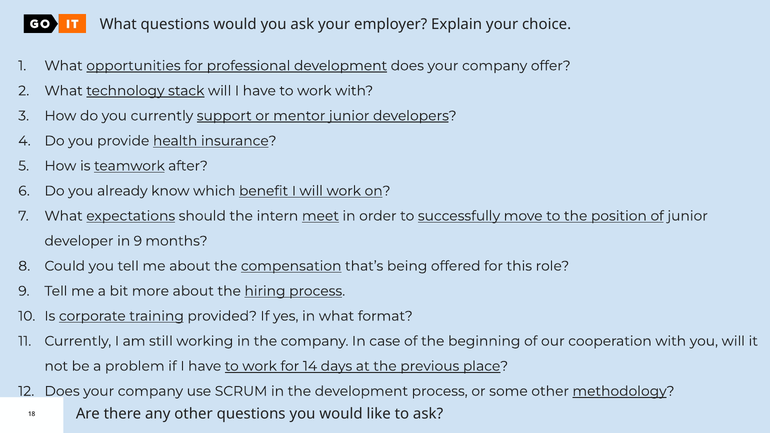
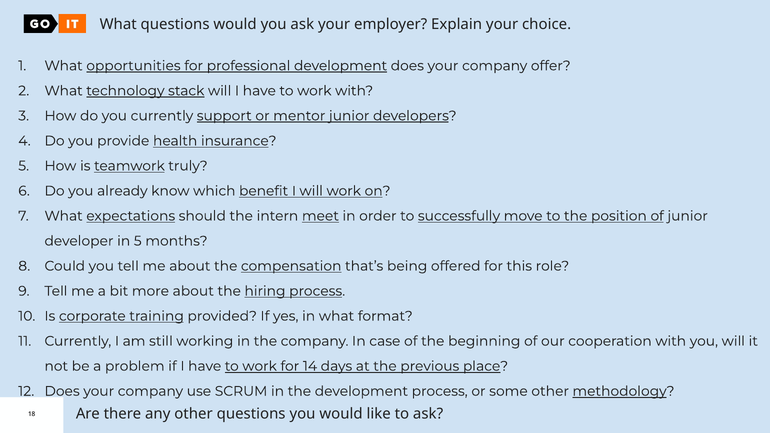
after: after -> truly
in 9: 9 -> 5
